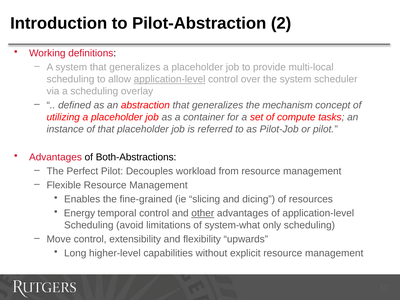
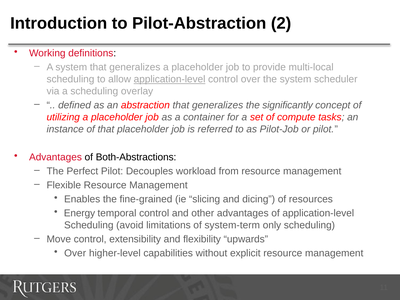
mechanism: mechanism -> significantly
other underline: present -> none
system-what: system-what -> system-term
Long at (75, 253): Long -> Over
